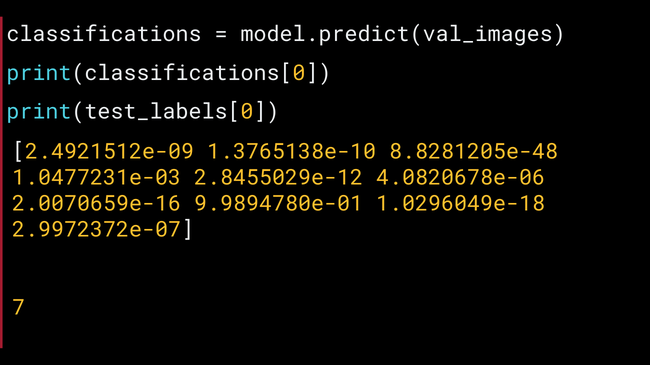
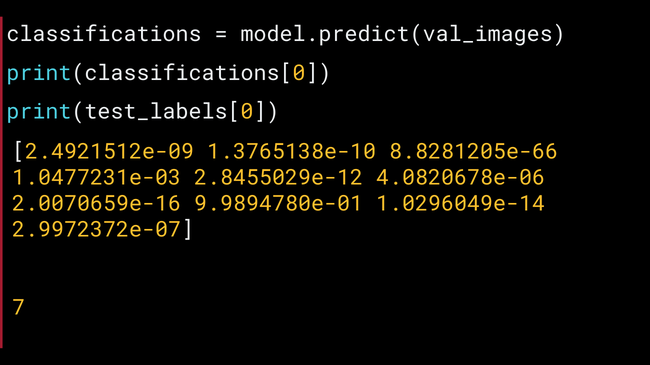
8.8281205e-48: 8.8281205e-48 -> 8.8281205e-66
1.0296049e-18: 1.0296049e-18 -> 1.0296049e-14
